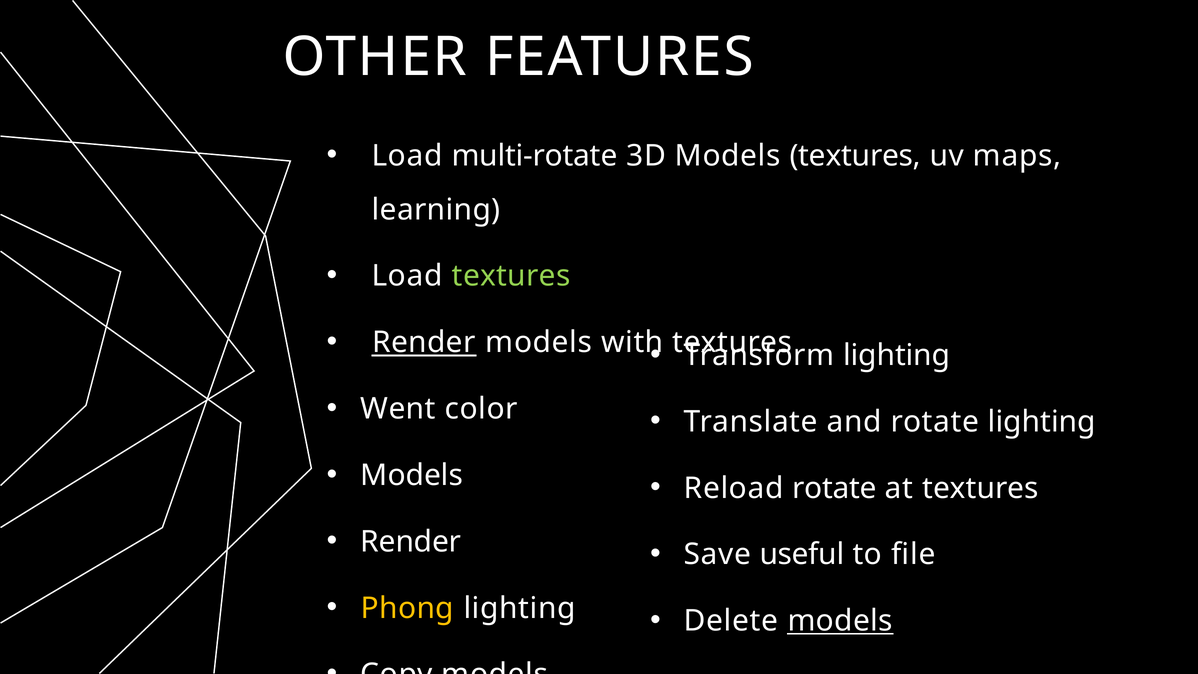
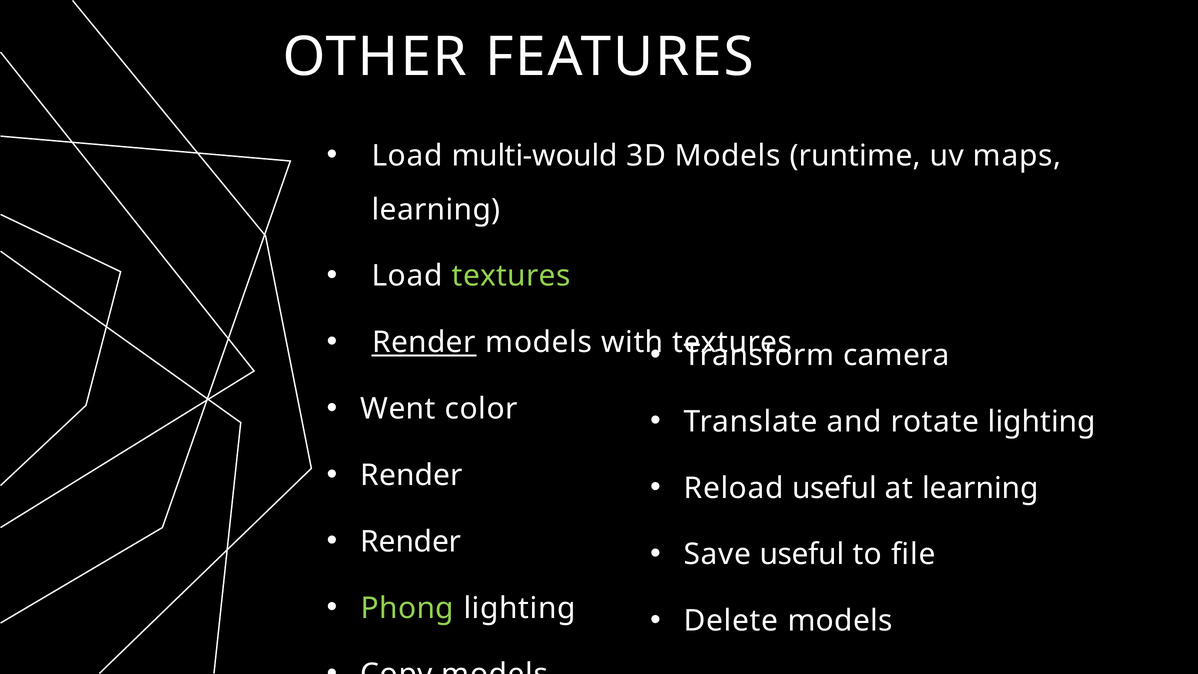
multi-rotate: multi-rotate -> multi-would
Models textures: textures -> runtime
lighting at (897, 355): lighting -> camera
Models at (412, 475): Models -> Render
Reload rotate: rotate -> useful
at textures: textures -> learning
Phong colour: yellow -> light green
models at (840, 621) underline: present -> none
